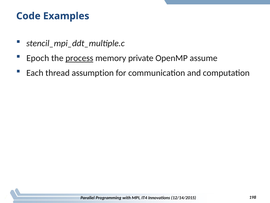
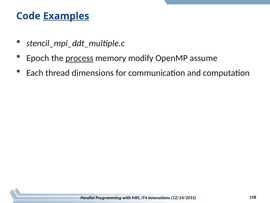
Examples underline: none -> present
private: private -> modify
assumption: assumption -> dimensions
